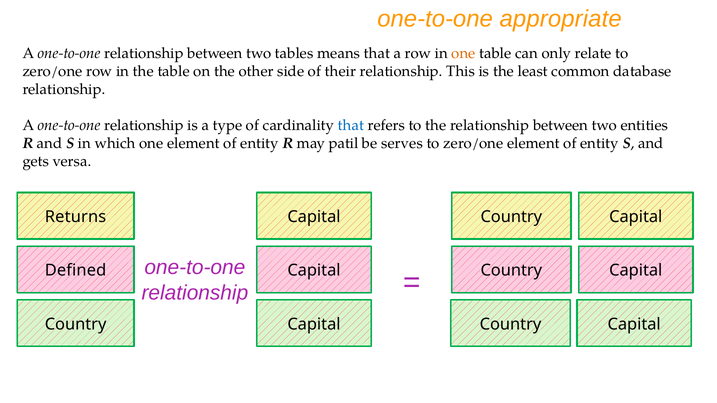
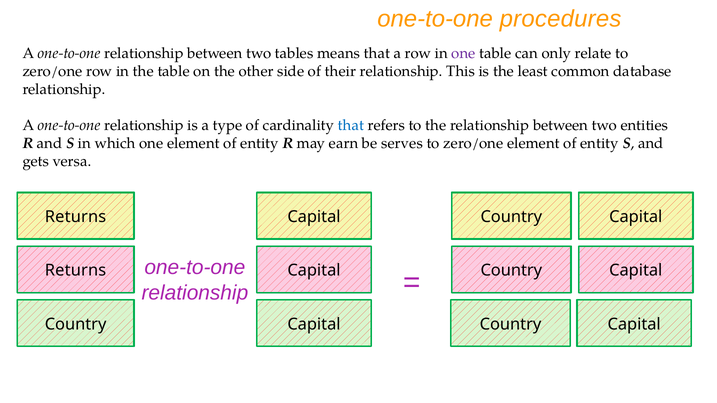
appropriate: appropriate -> procedures
one at (464, 53) colour: orange -> purple
patil: patil -> earn
Defined at (76, 271): Defined -> Returns
